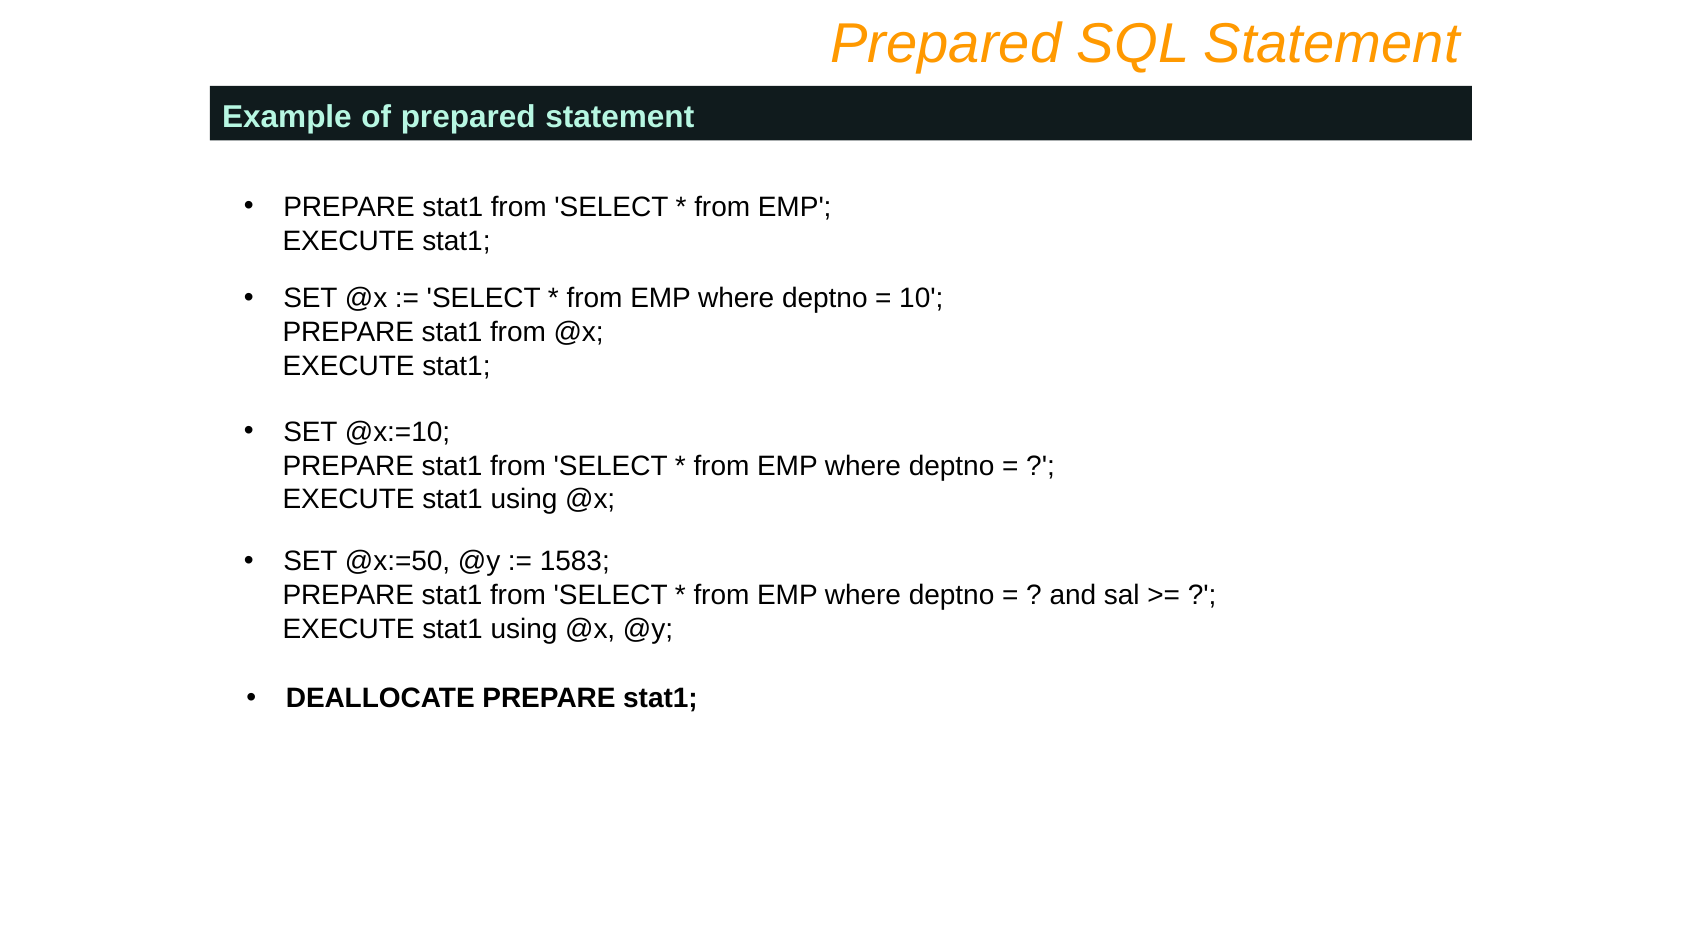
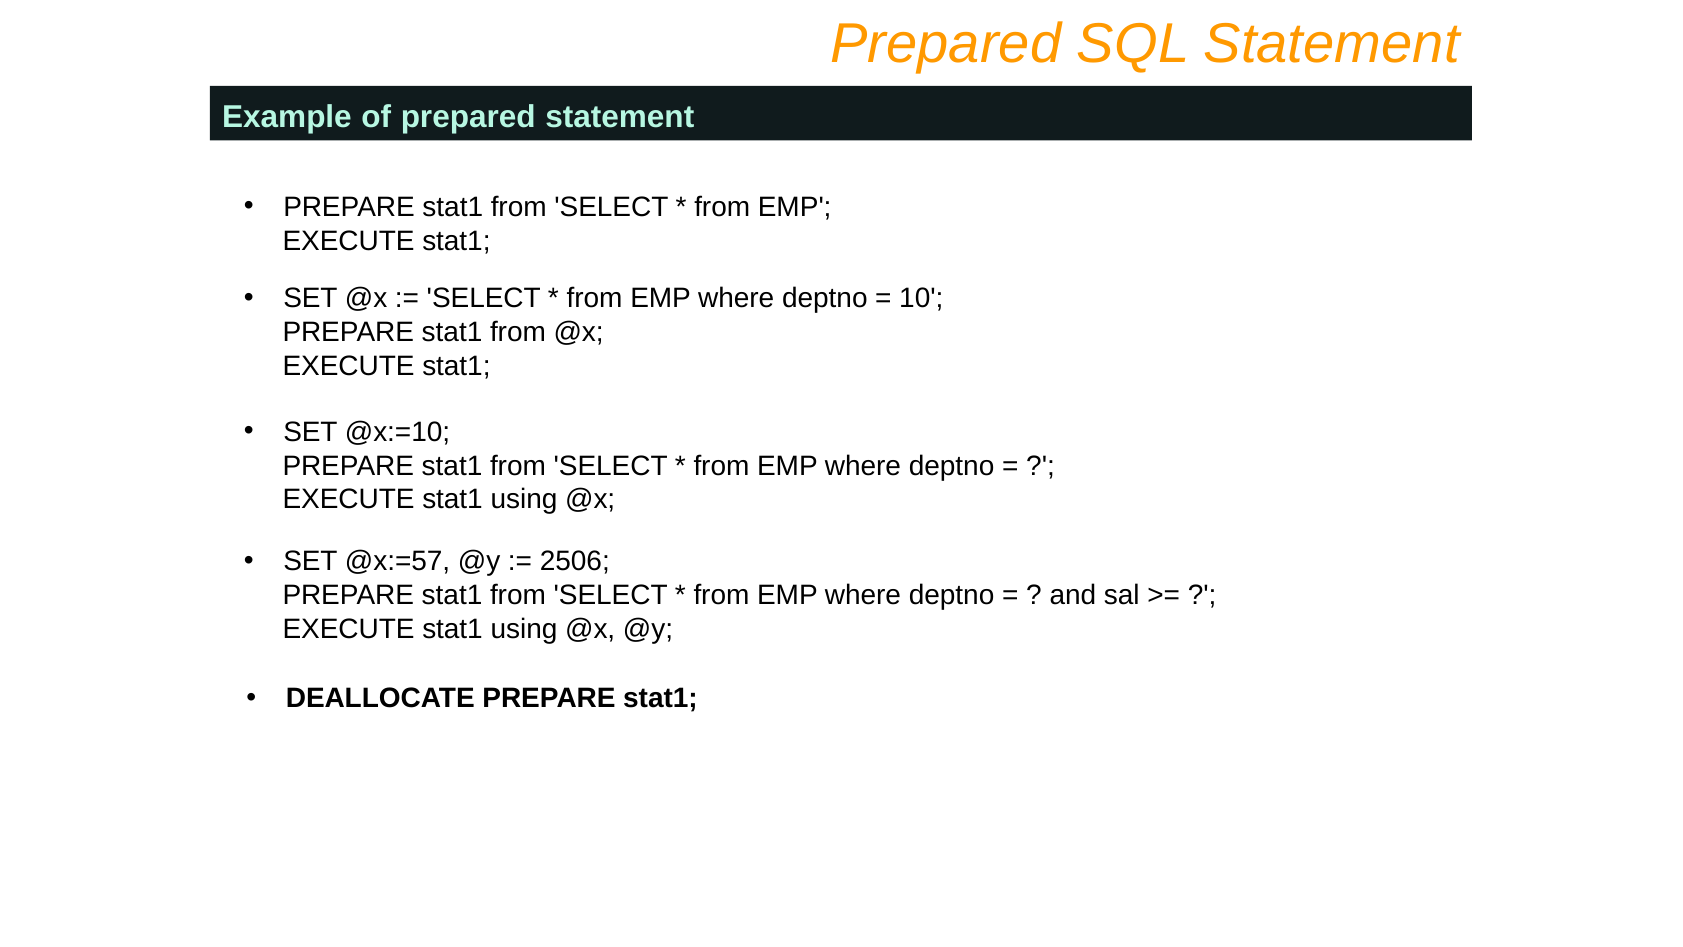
@x:=50: @x:=50 -> @x:=57
1583: 1583 -> 2506
